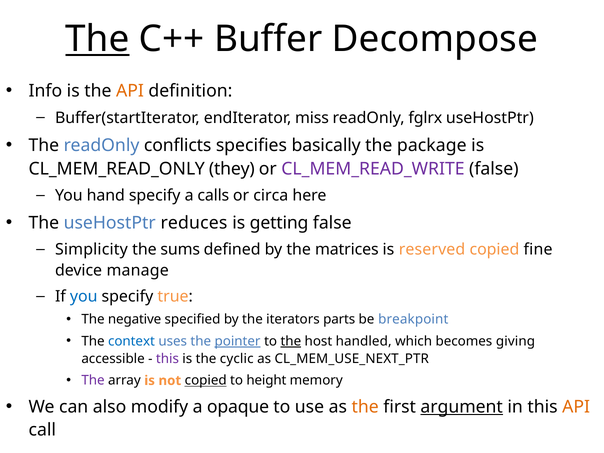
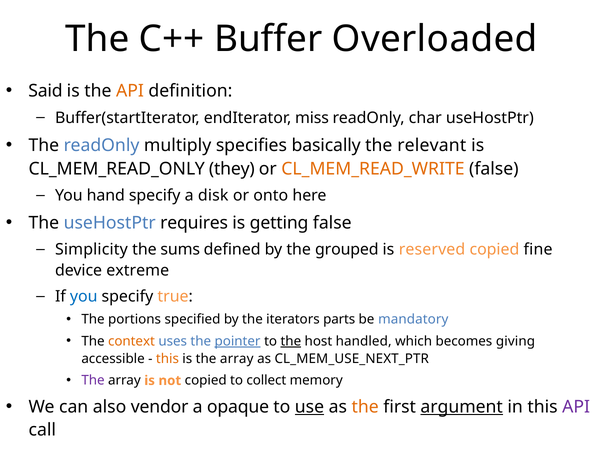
The at (97, 39) underline: present -> none
Decompose: Decompose -> Overloaded
Info: Info -> Said
fglrx: fglrx -> char
conflicts: conflicts -> multiply
package: package -> relevant
CL_MEM_READ_WRITE colour: purple -> orange
calls: calls -> disk
circa: circa -> onto
reduces: reduces -> requires
matrices: matrices -> grouped
manage: manage -> extreme
negative: negative -> portions
breakpoint: breakpoint -> mandatory
context colour: blue -> orange
this at (167, 359) colour: purple -> orange
is the cyclic: cyclic -> array
copied at (206, 381) underline: present -> none
height: height -> collect
modify: modify -> vendor
use underline: none -> present
API at (576, 407) colour: orange -> purple
